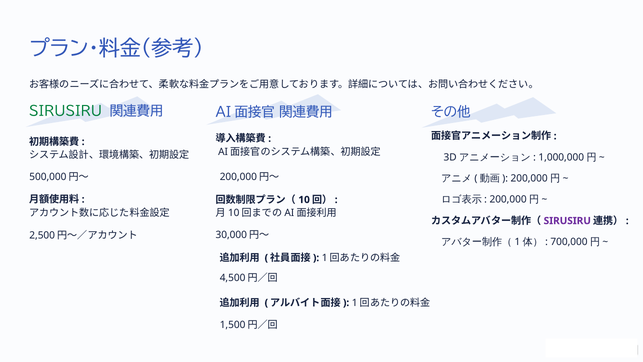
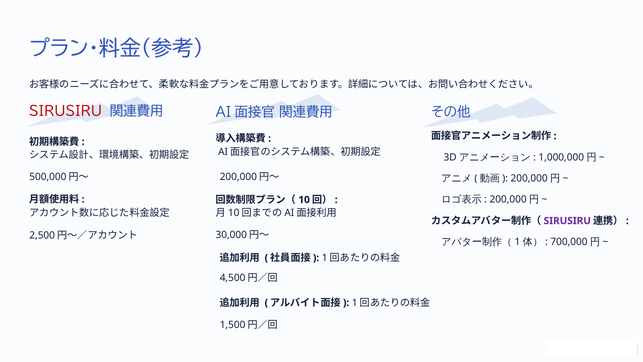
SIRUSIRU at (66, 111) colour: green -> red
